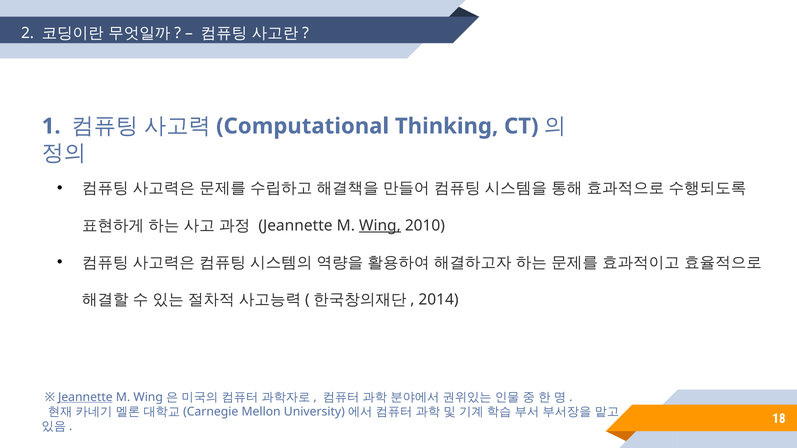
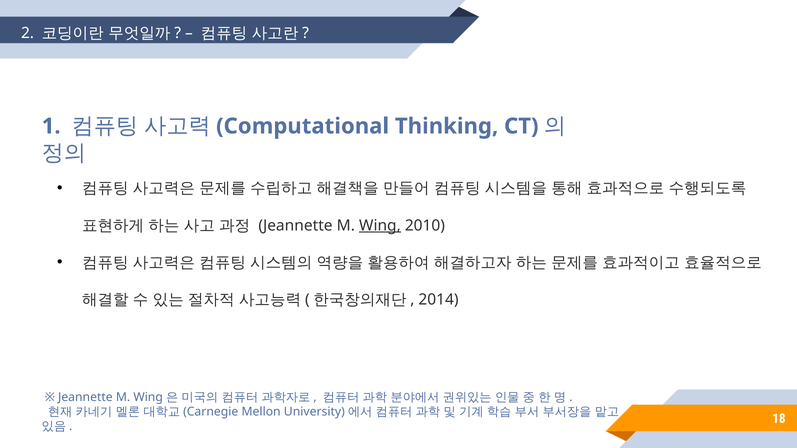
Jeannette at (85, 397) underline: present -> none
